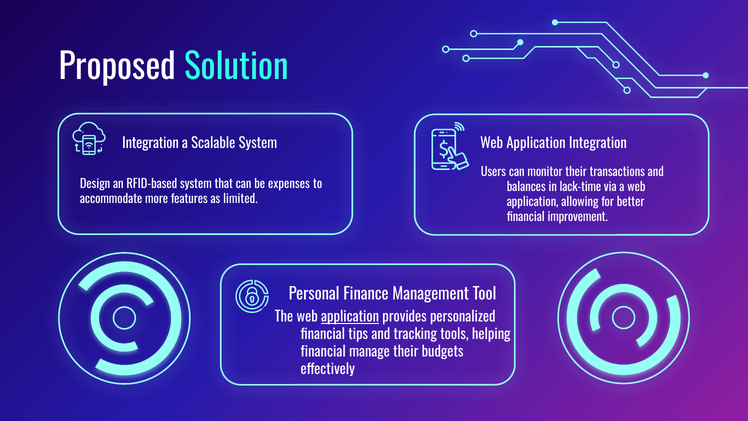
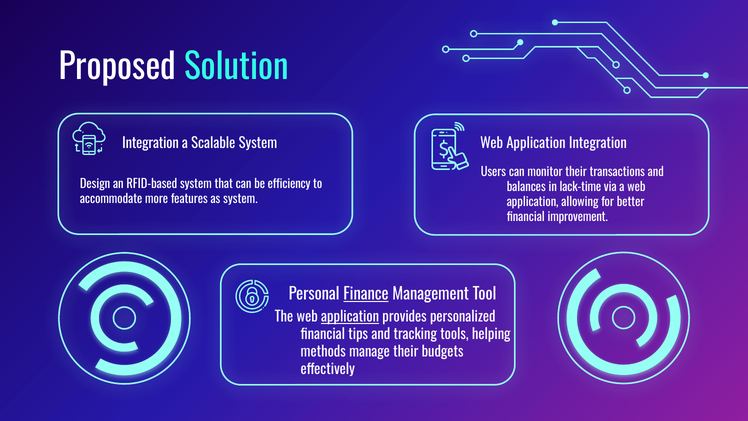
expenses: expenses -> efficiency
as limited: limited -> system
Finance underline: none -> present
financial at (323, 352): financial -> methods
